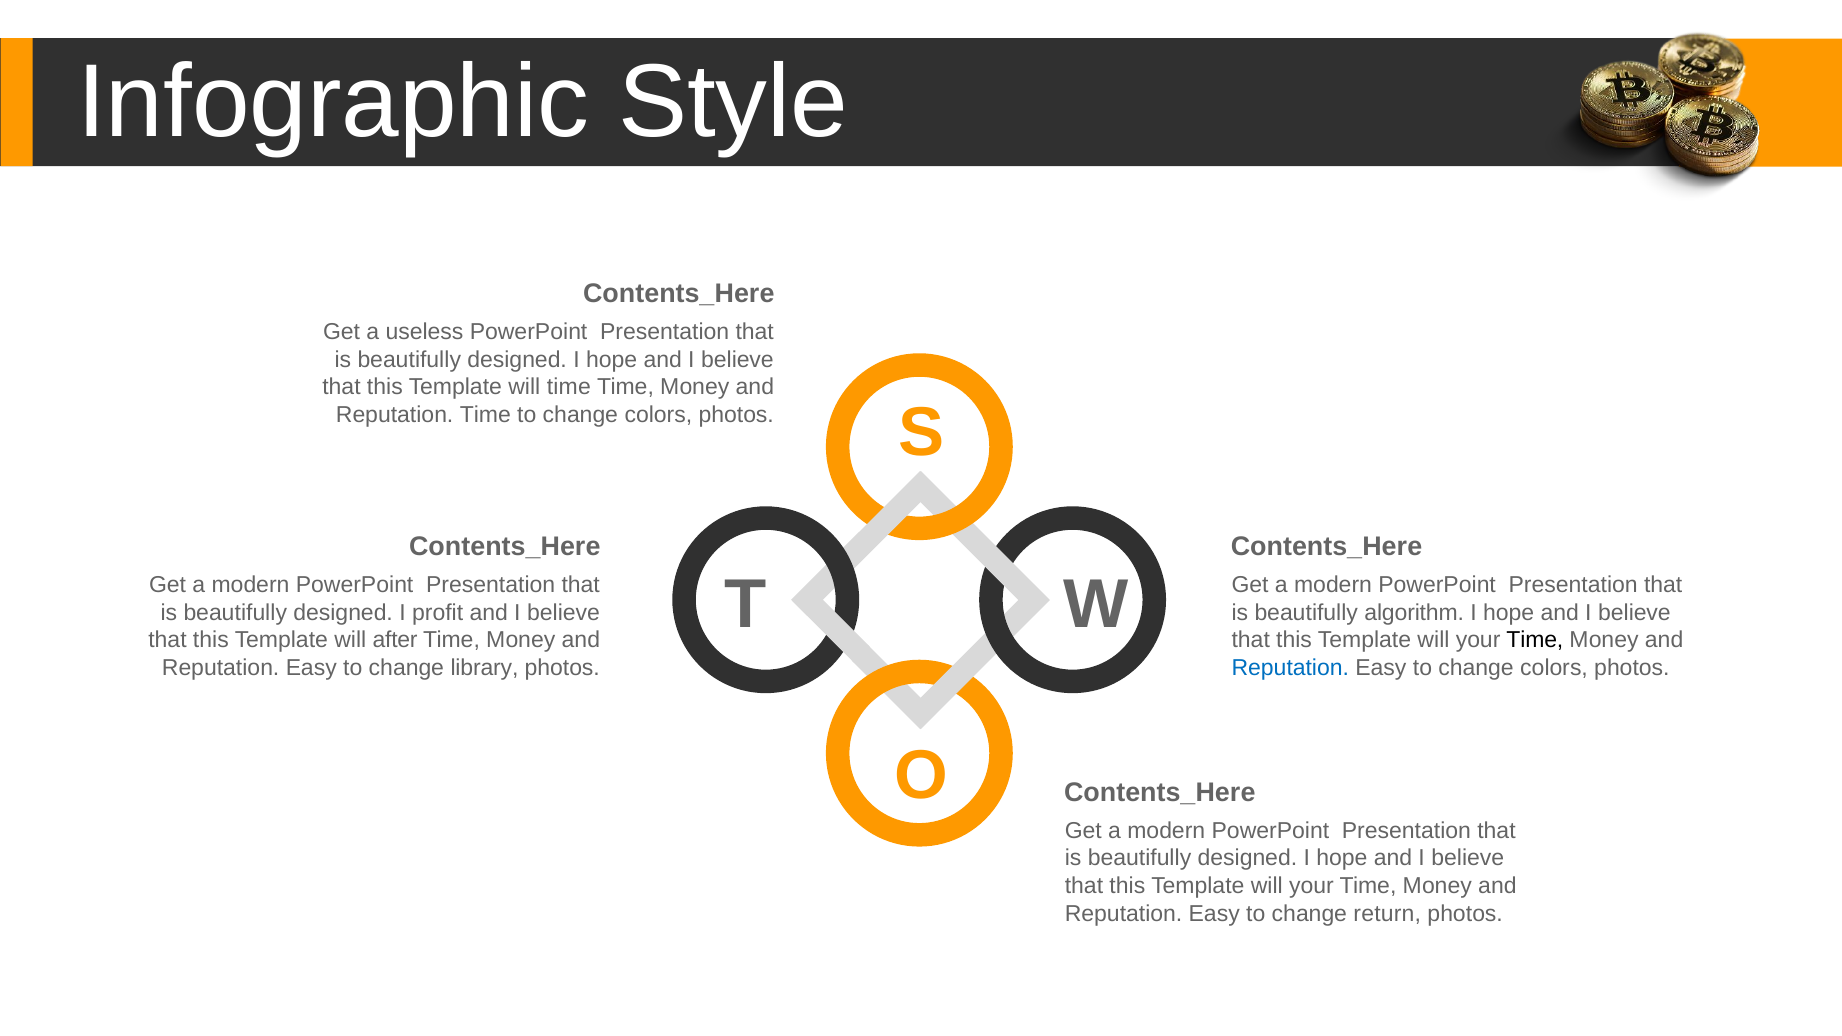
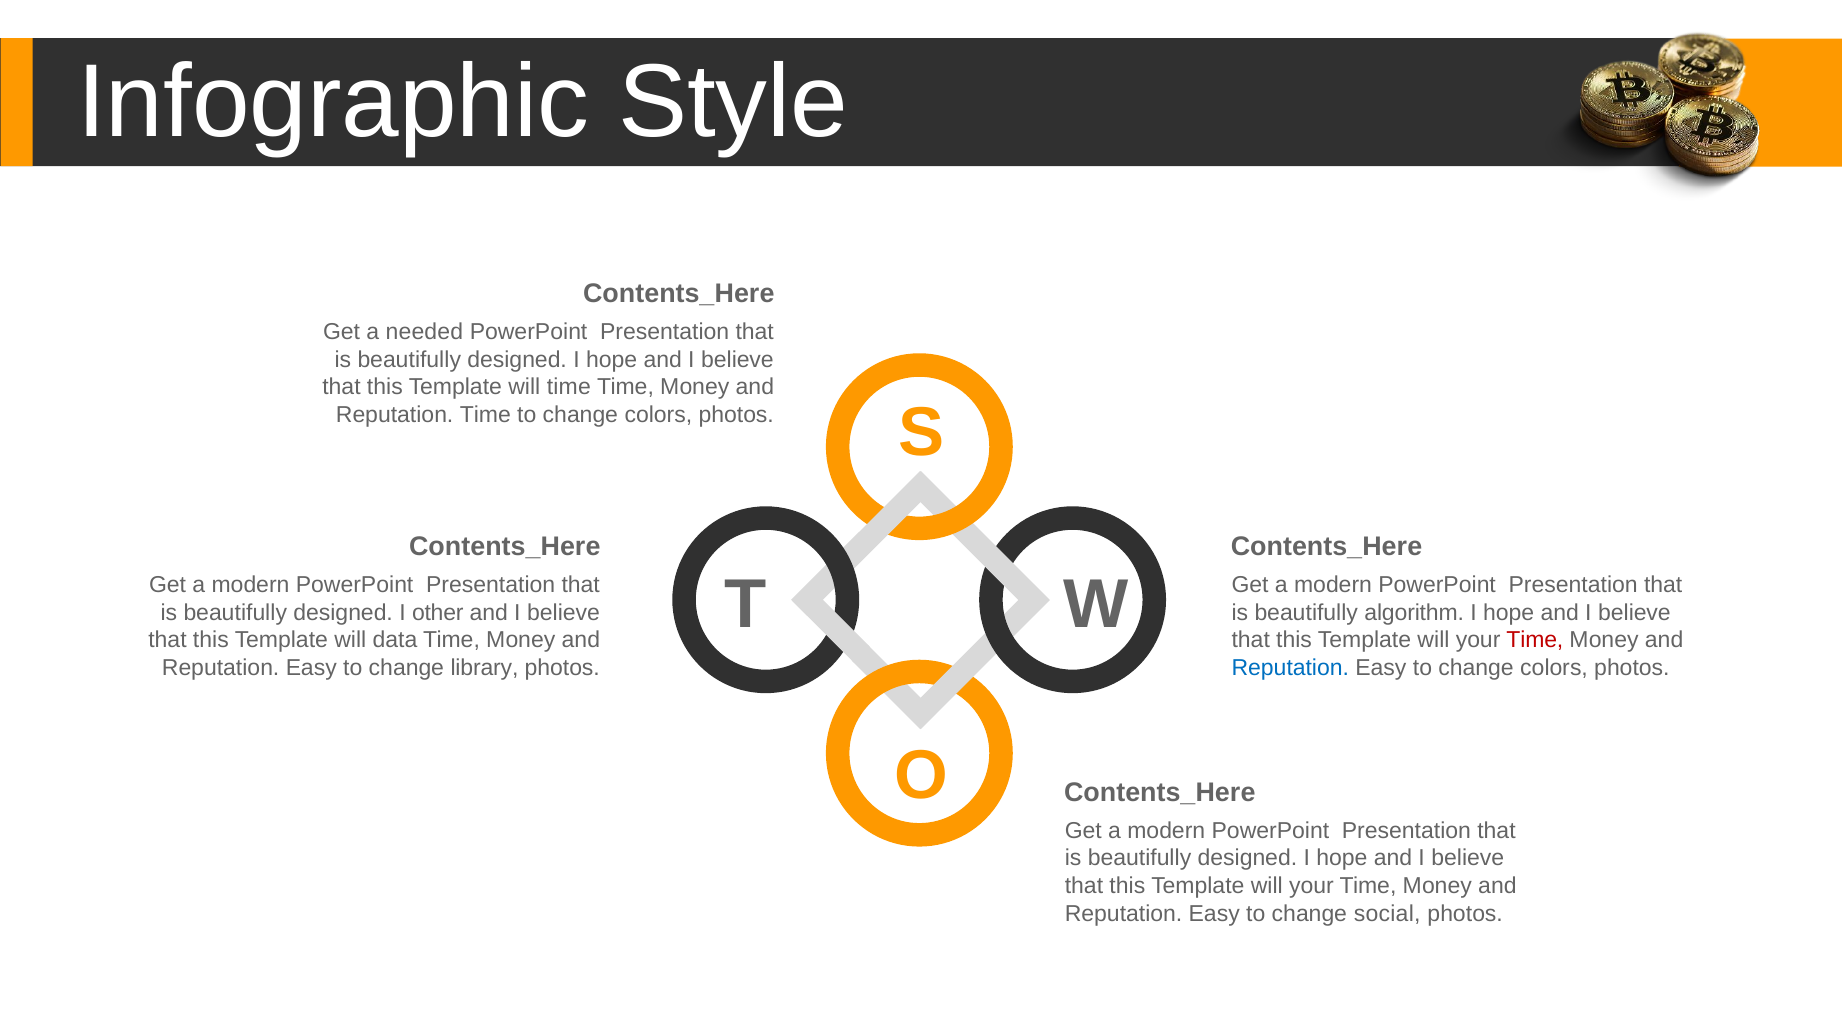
useless: useless -> needed
profit: profit -> other
after: after -> data
Time at (1535, 640) colour: black -> red
return: return -> social
